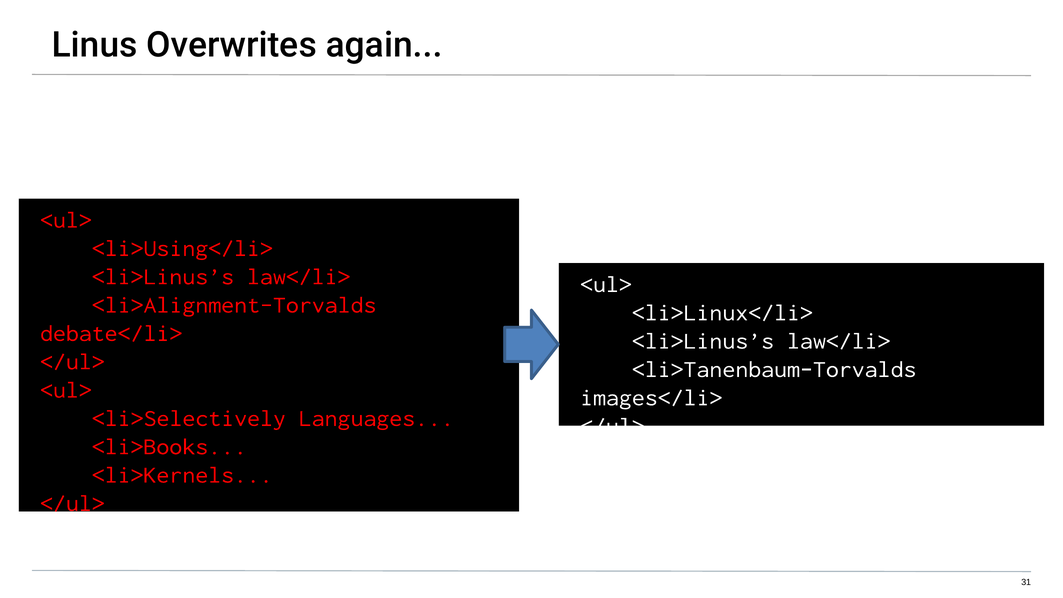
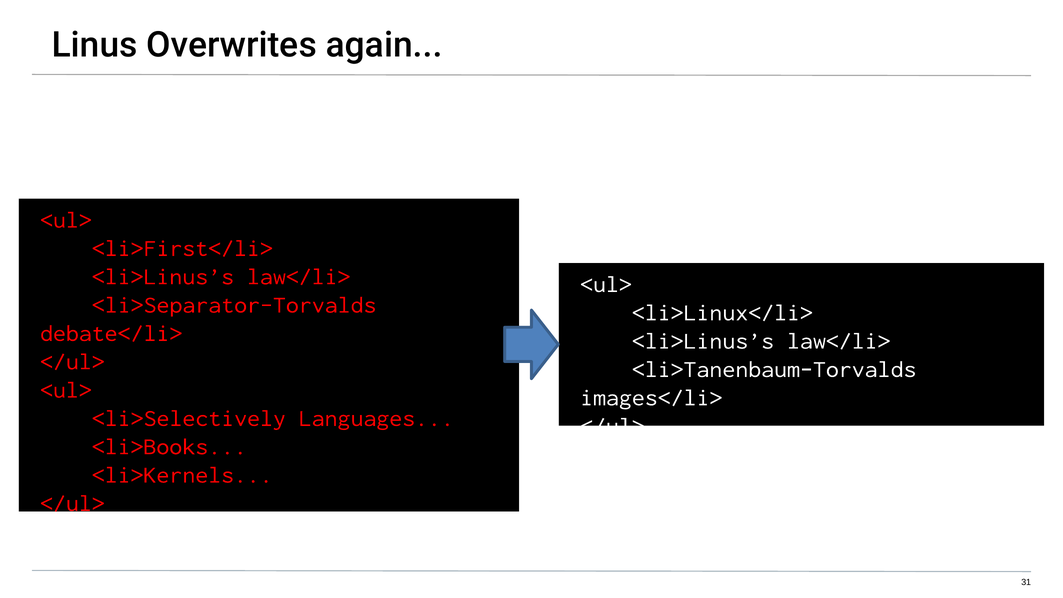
<li>Using</li>: <li>Using</li> -> <li>First</li>
<li>Alignment–Torvalds: <li>Alignment–Torvalds -> <li>Separator–Torvalds
